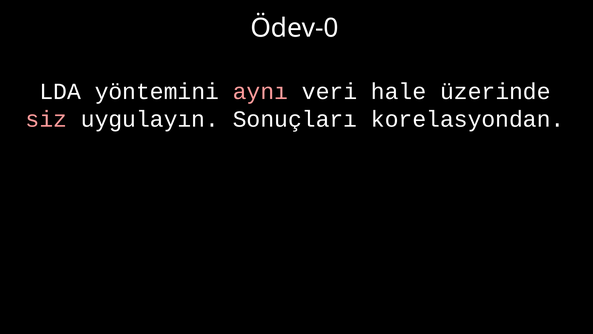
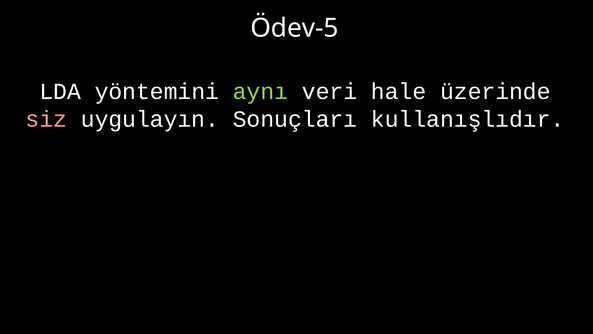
Ödev-0: Ödev-0 -> Ödev-5
aynı colour: pink -> light green
korelasyondan: korelasyondan -> kullanışlıdır
